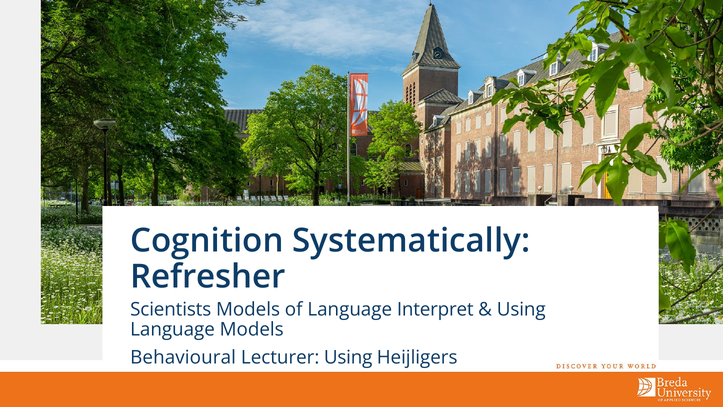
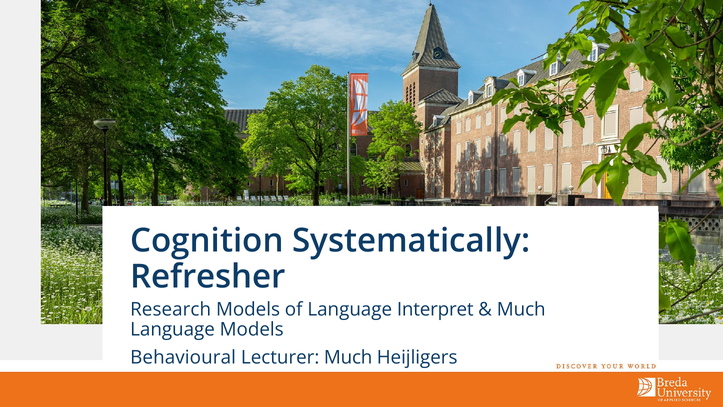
Scientists: Scientists -> Research
Using at (521, 309): Using -> Much
Lecturer Using: Using -> Much
